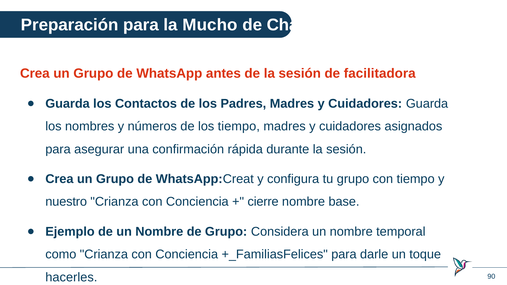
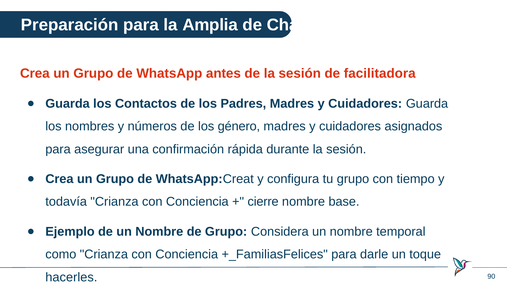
Mucho: Mucho -> Amplia
los tiempo: tiempo -> género
nuestro: nuestro -> todavía
